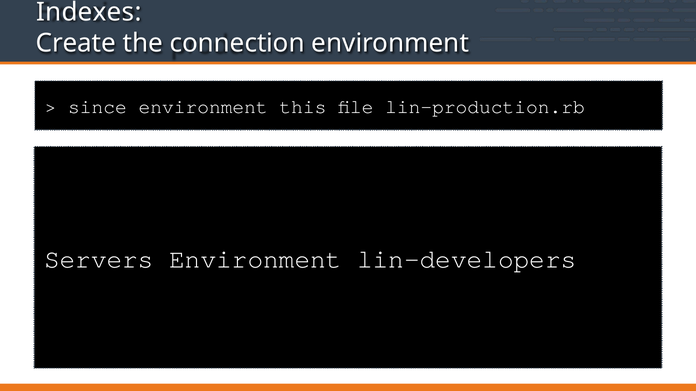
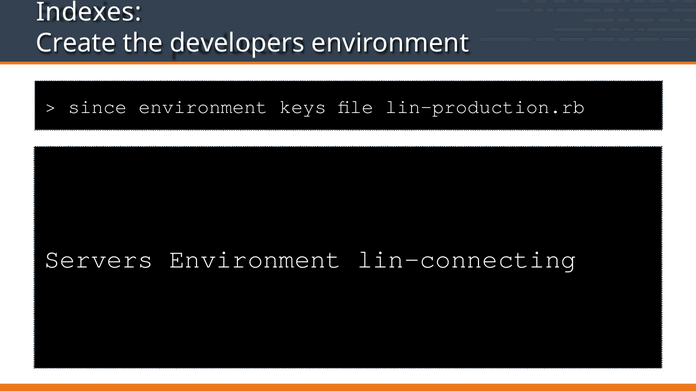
connection: connection -> developers
this: this -> keys
lin-developers: lin-developers -> lin-connecting
